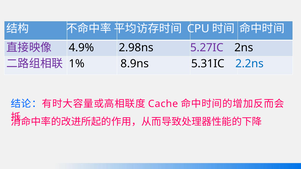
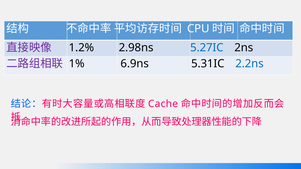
4.9%: 4.9% -> 1.2%
5.27IC colour: purple -> blue
8.9ns: 8.9ns -> 6.9ns
